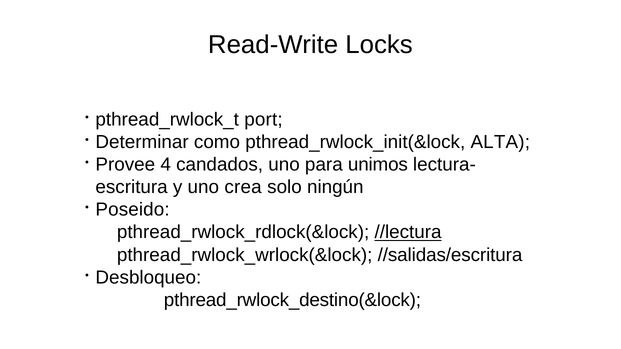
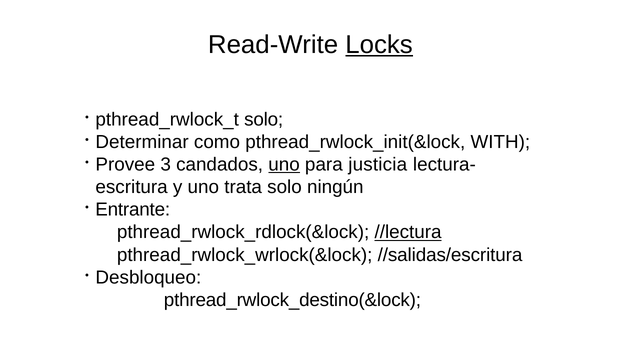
Locks underline: none -> present
pthread_rwlock_t port: port -> solo
ALTA: ALTA -> WITH
4: 4 -> 3
uno at (284, 165) underline: none -> present
unimos: unimos -> justicia
crea: crea -> trata
Poseido: Poseido -> Entrante
